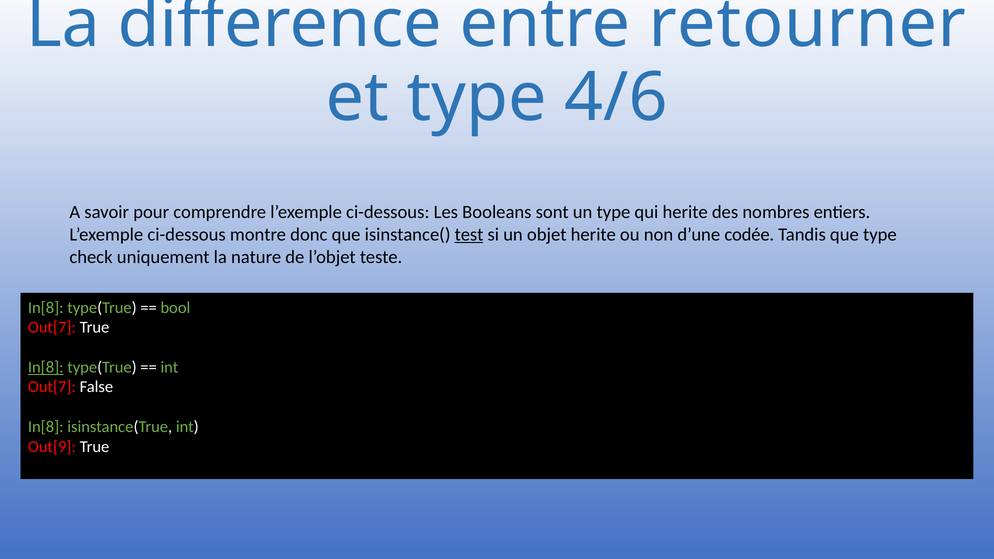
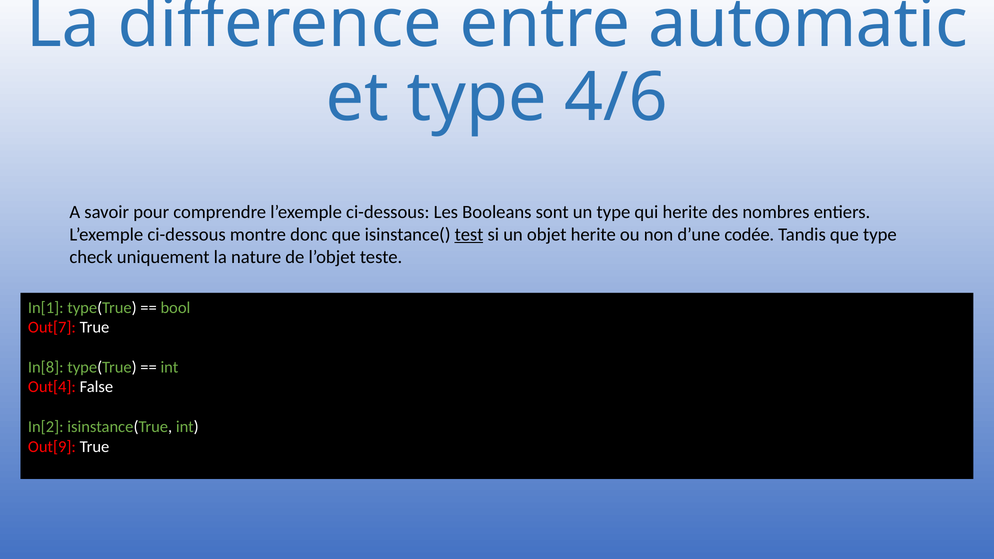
retourner: retourner -> automatic
In[8 at (46, 308): In[8 -> In[1
In[8 at (46, 367) underline: present -> none
Out[7 at (52, 387): Out[7 -> Out[4
In[8 at (46, 427): In[8 -> In[2
